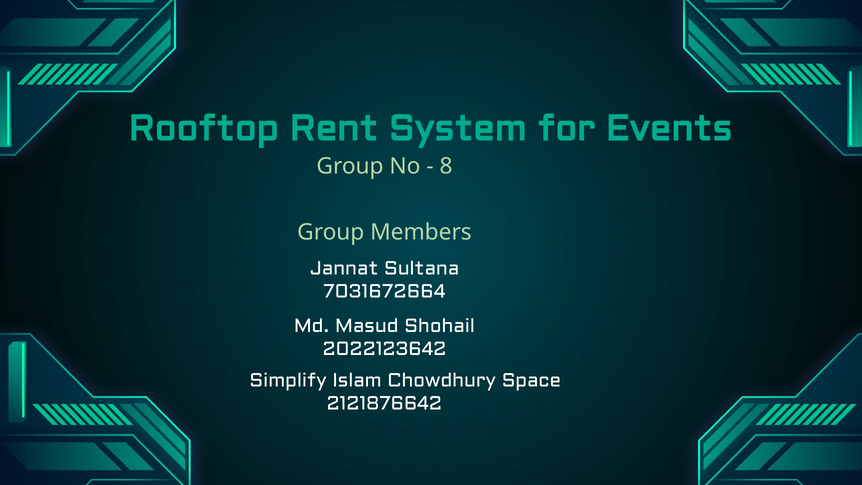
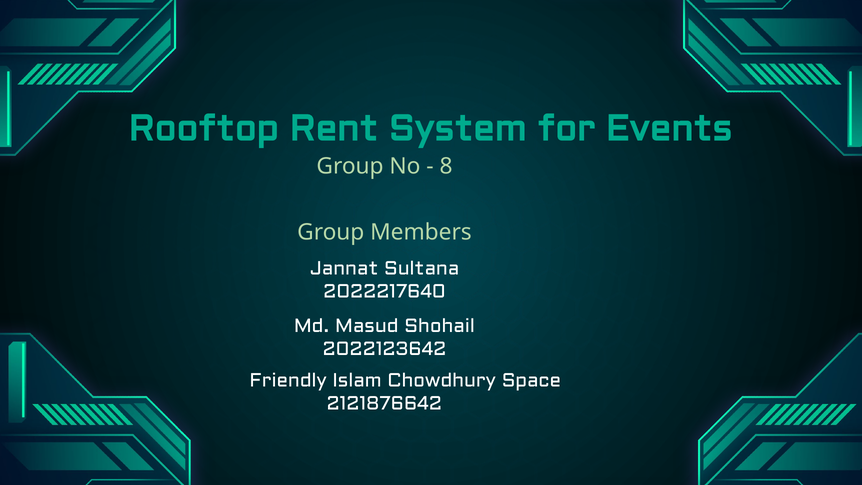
7031672664: 7031672664 -> 2022217640
Simplify: Simplify -> Friendly
